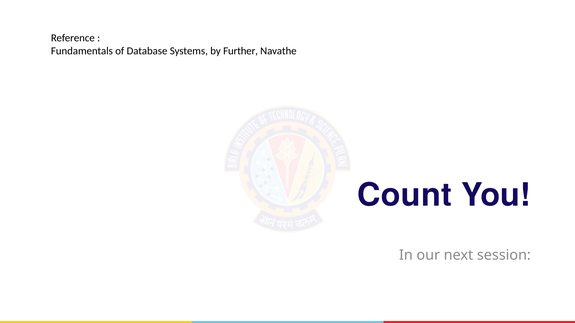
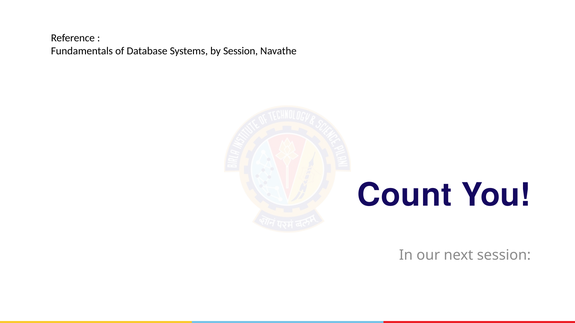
by Further: Further -> Session
